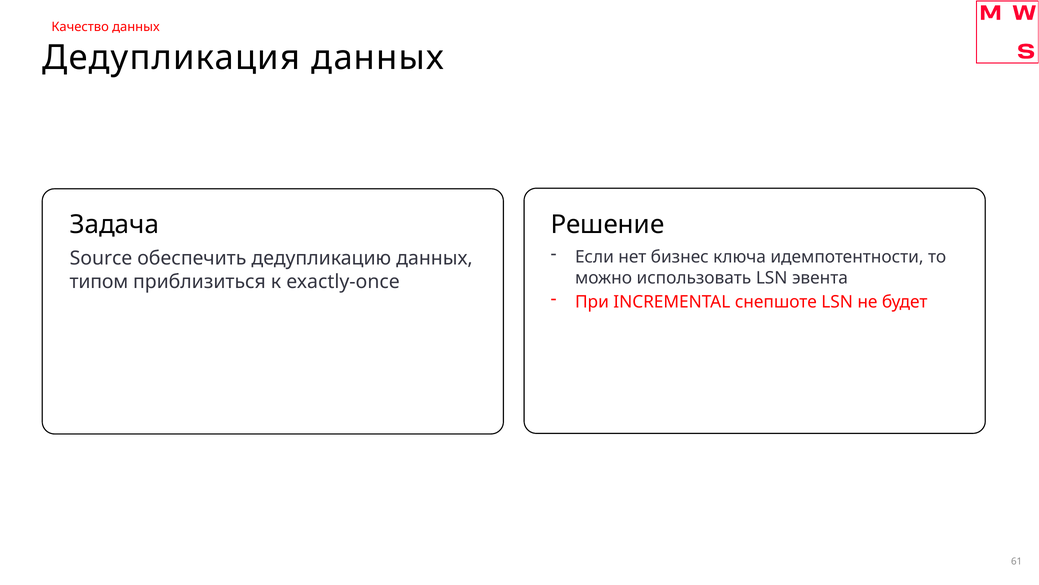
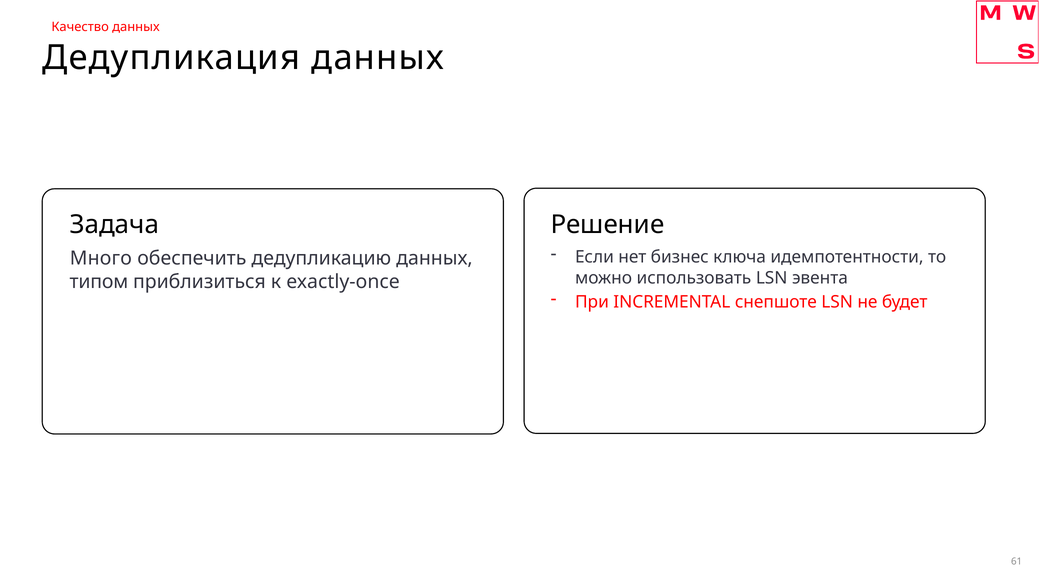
Source: Source -> Много
